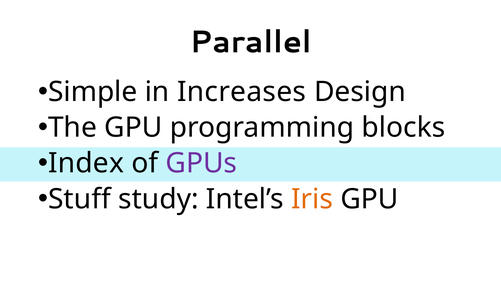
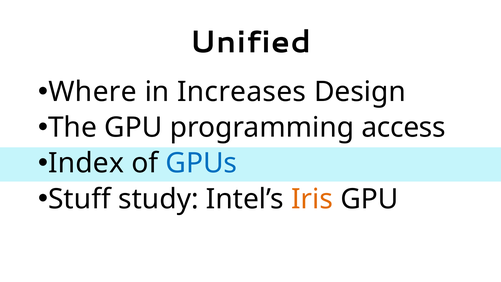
Parallel: Parallel -> Unified
Simple: Simple -> Where
blocks: blocks -> access
GPUs colour: purple -> blue
